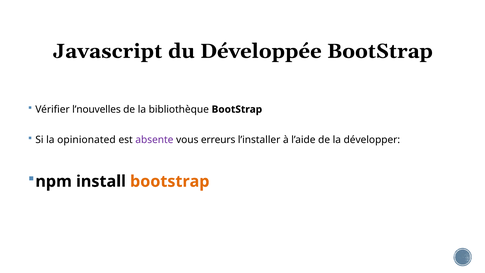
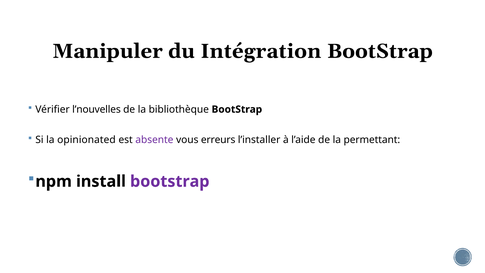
Javascript: Javascript -> Manipuler
Développée: Développée -> Intégration
développer: développer -> permettant
bootstrap at (170, 181) colour: orange -> purple
